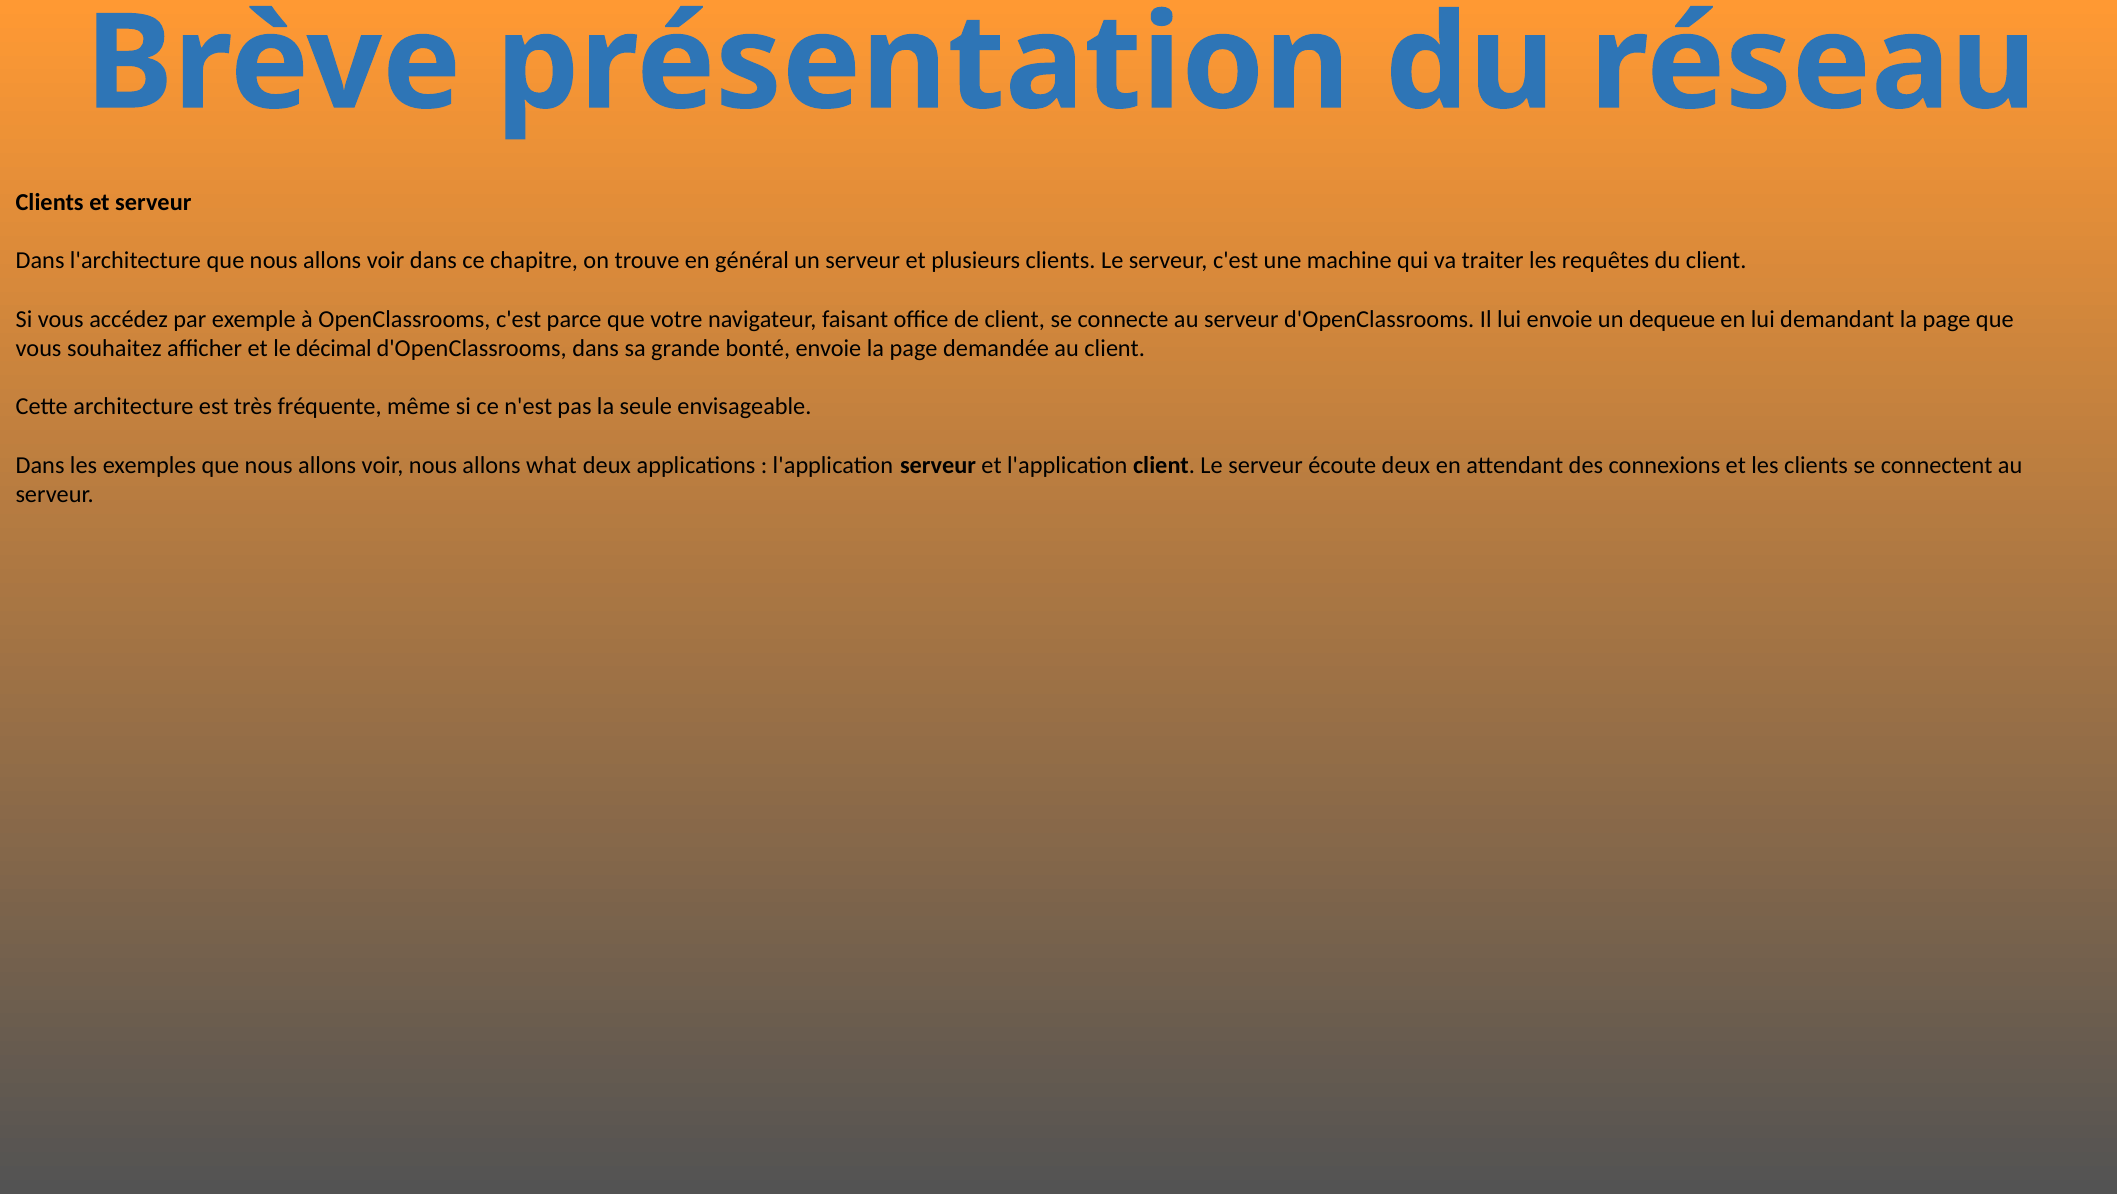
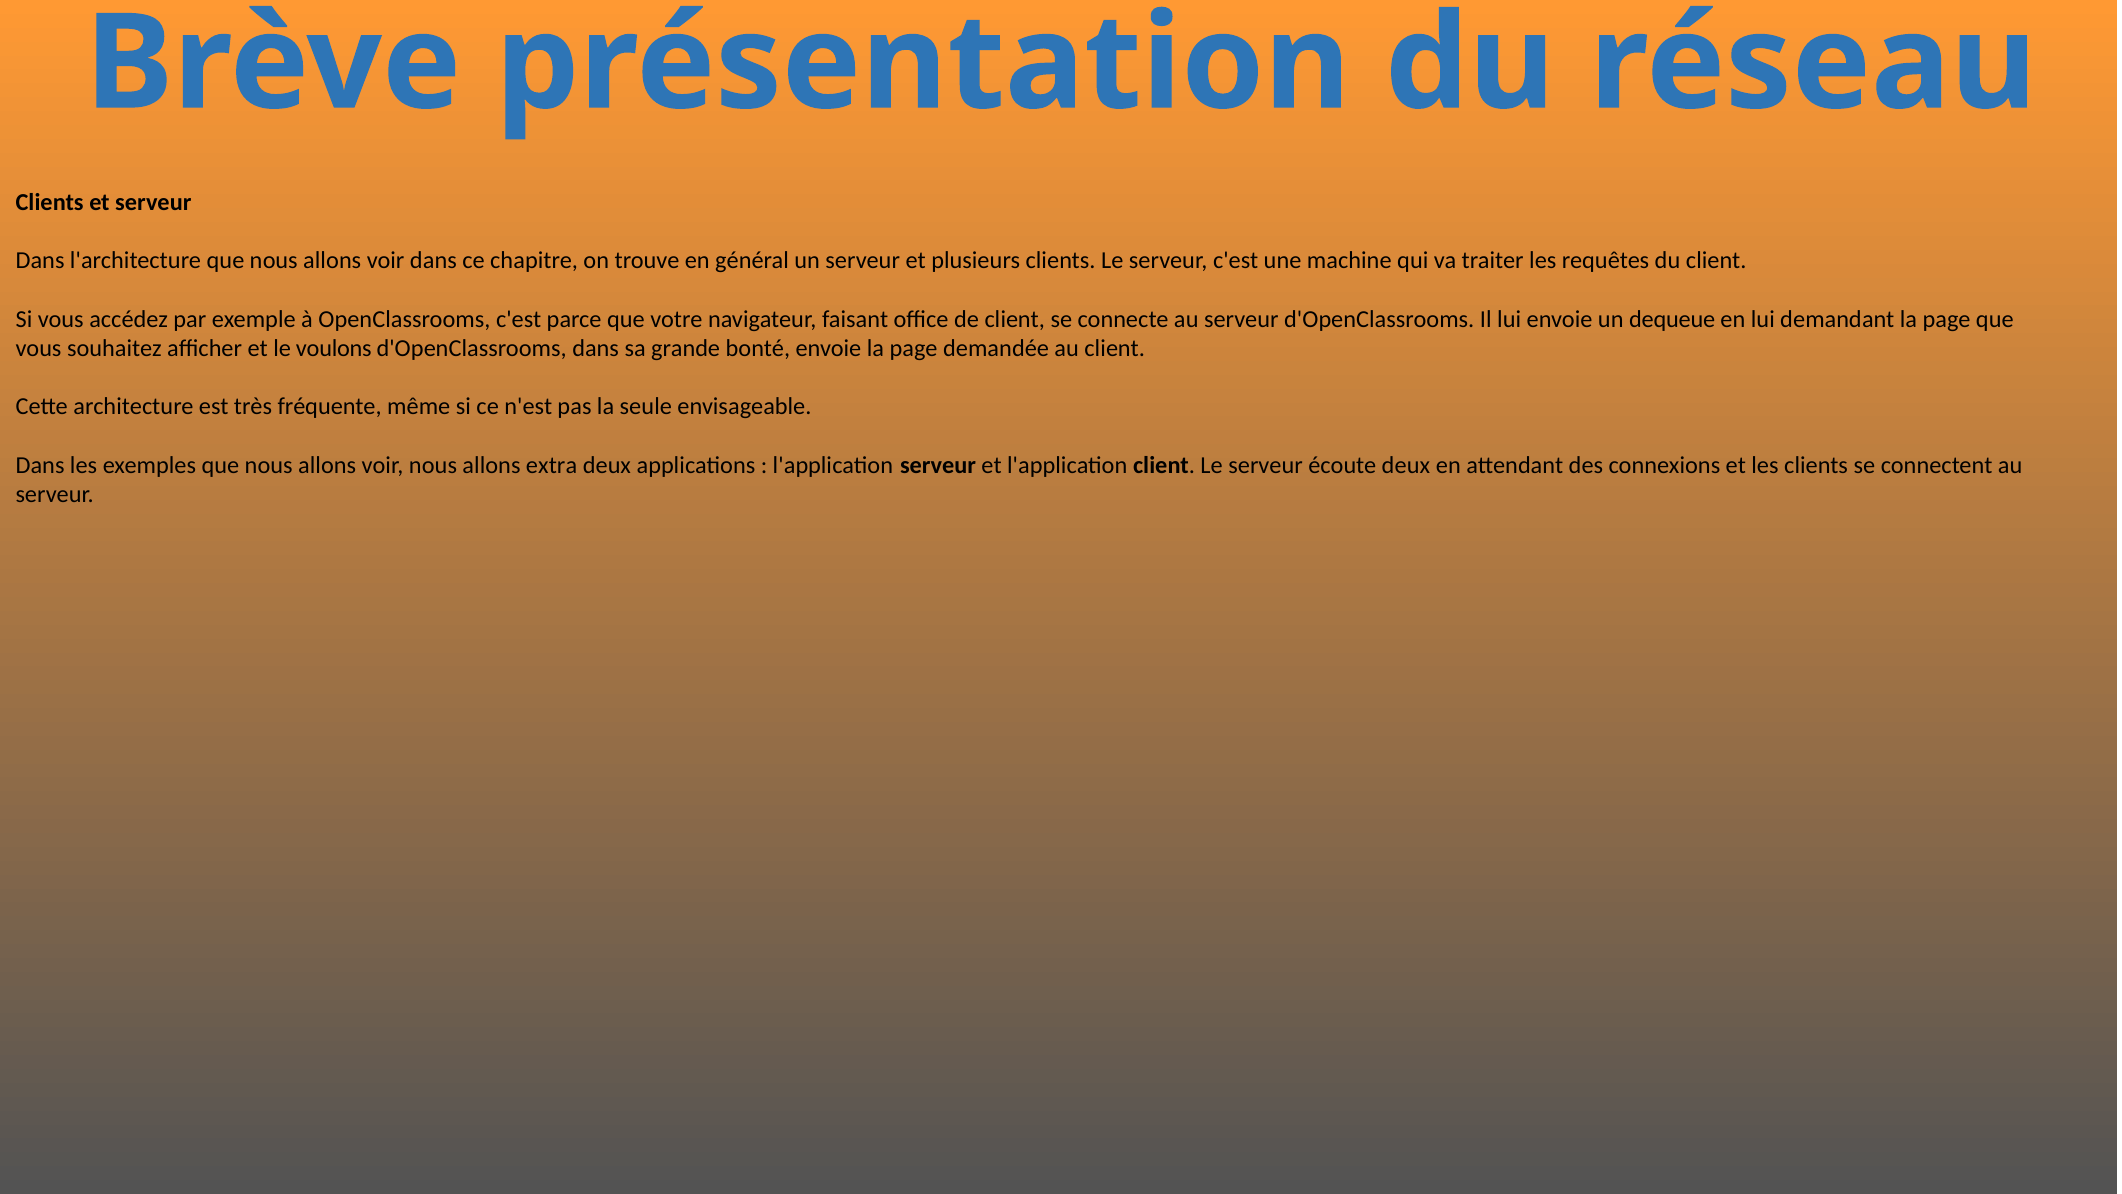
décimal: décimal -> voulons
what: what -> extra
